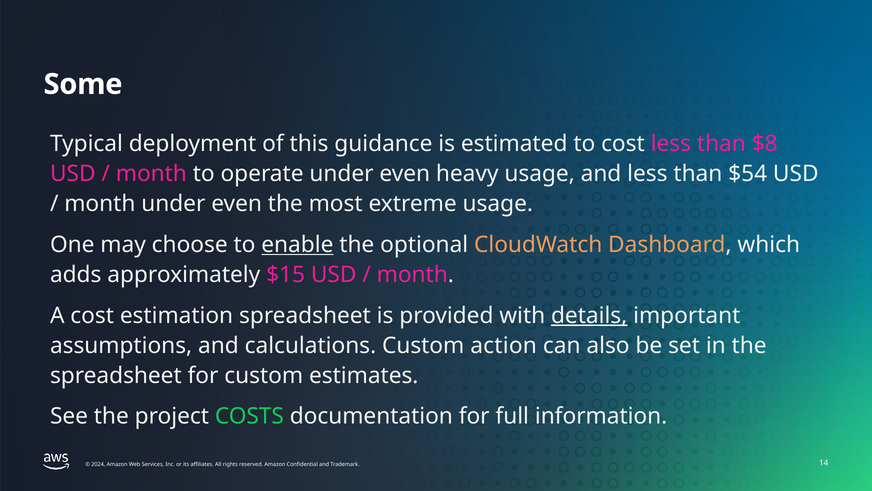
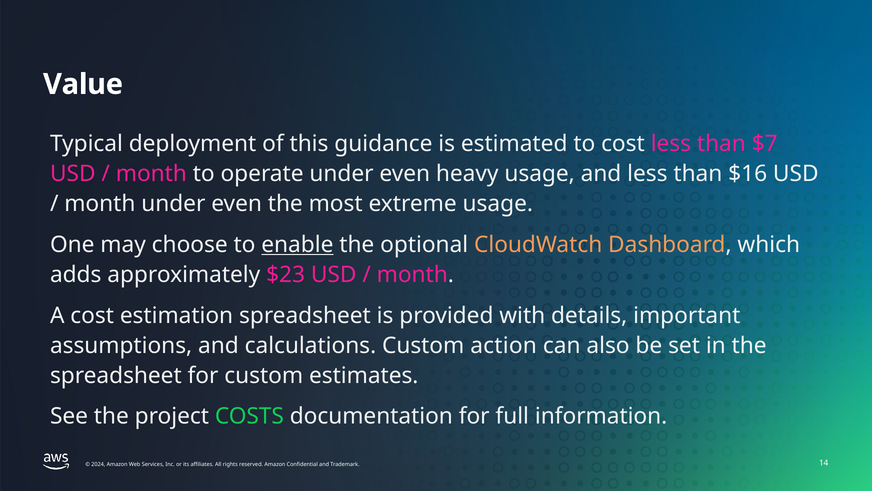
Some: Some -> Value
$8: $8 -> $7
$54: $54 -> $16
$15: $15 -> $23
details underline: present -> none
